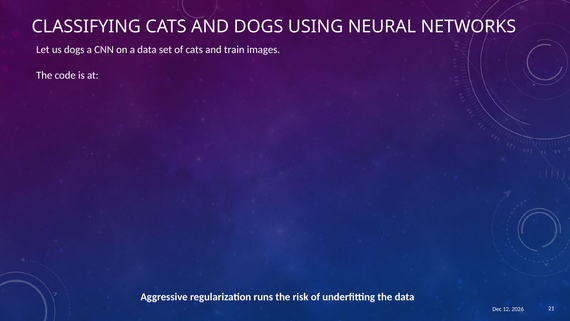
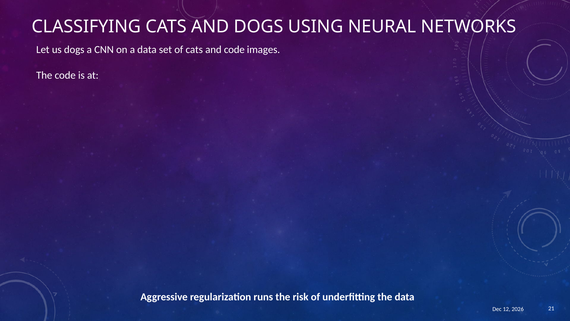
and train: train -> code
